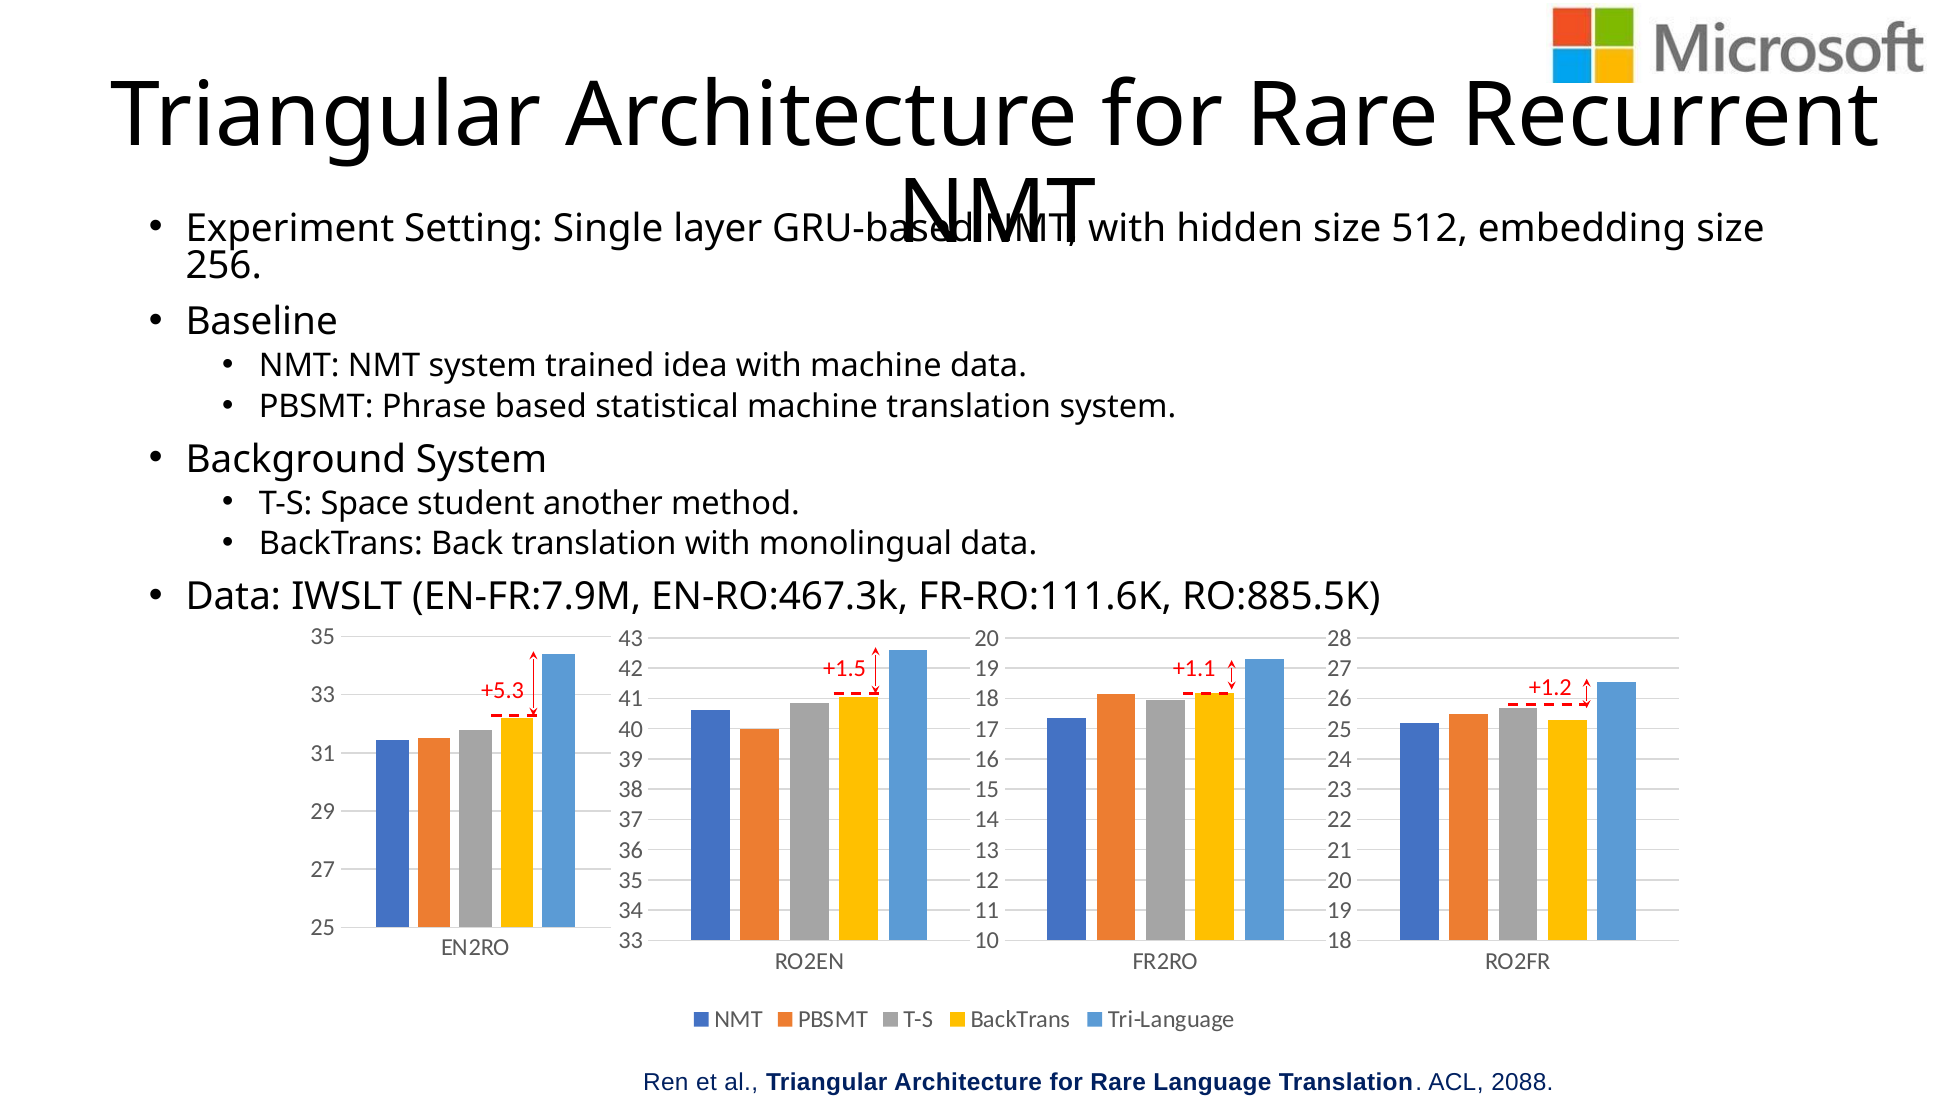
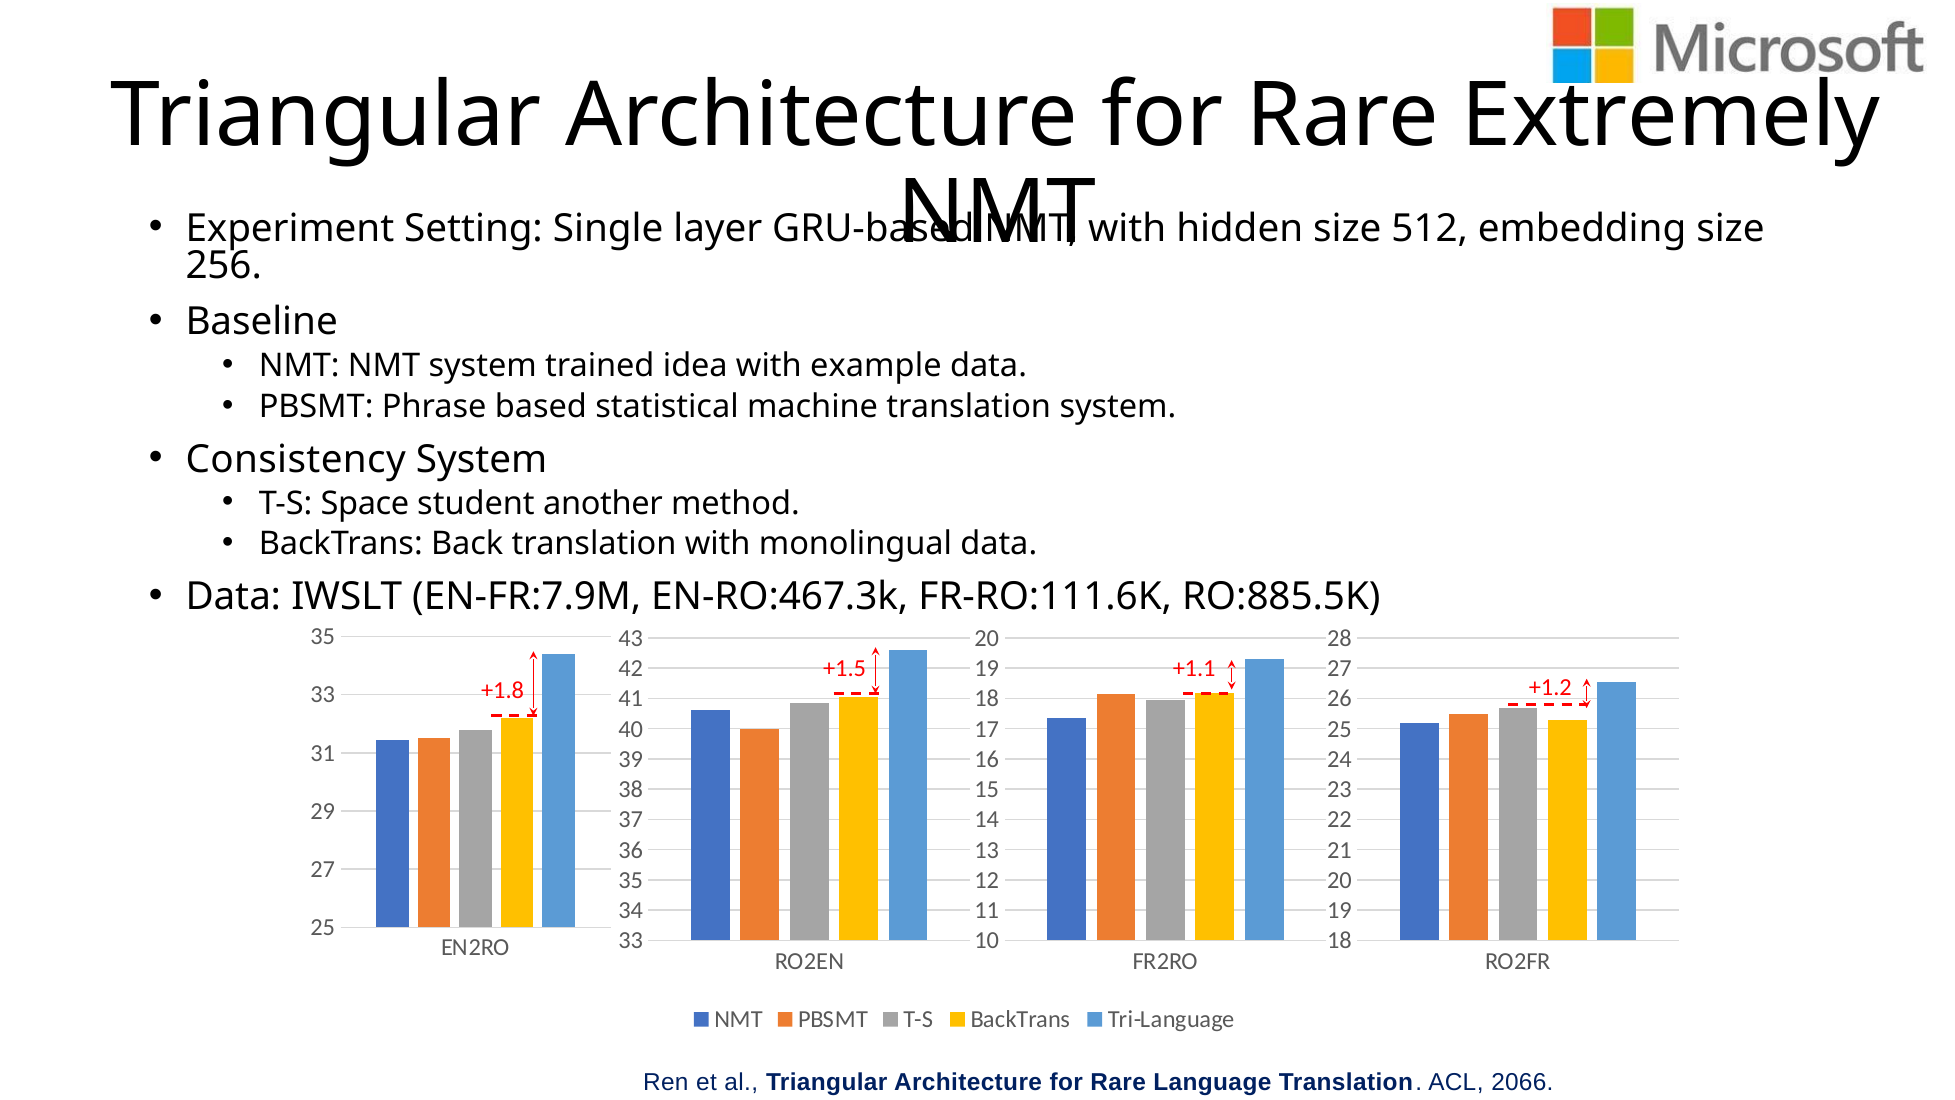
Recurrent: Recurrent -> Extremely
with machine: machine -> example
Background: Background -> Consistency
+5.3: +5.3 -> +1.8
2088: 2088 -> 2066
